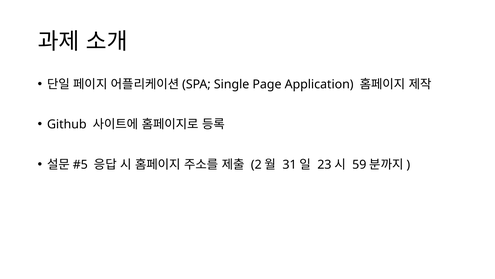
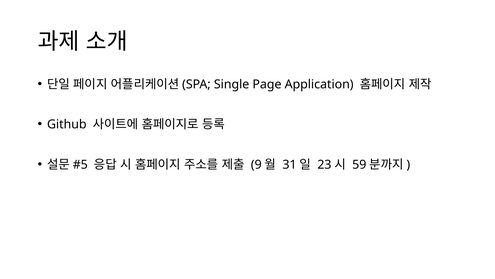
2: 2 -> 9
